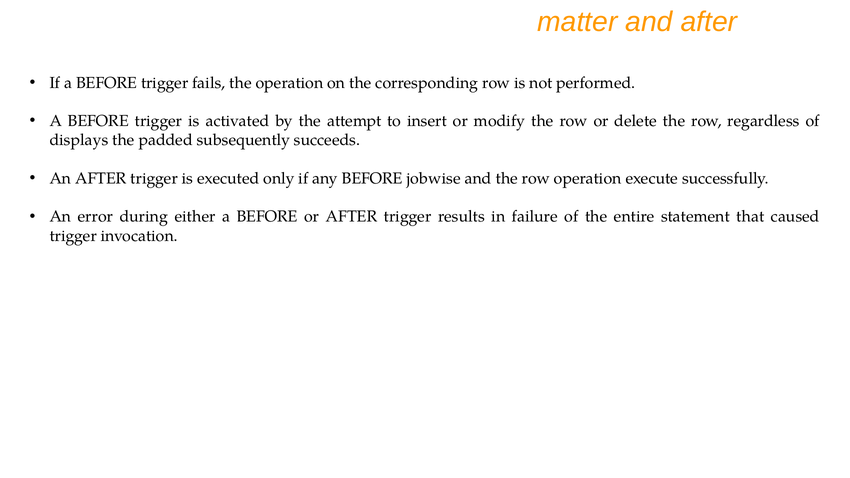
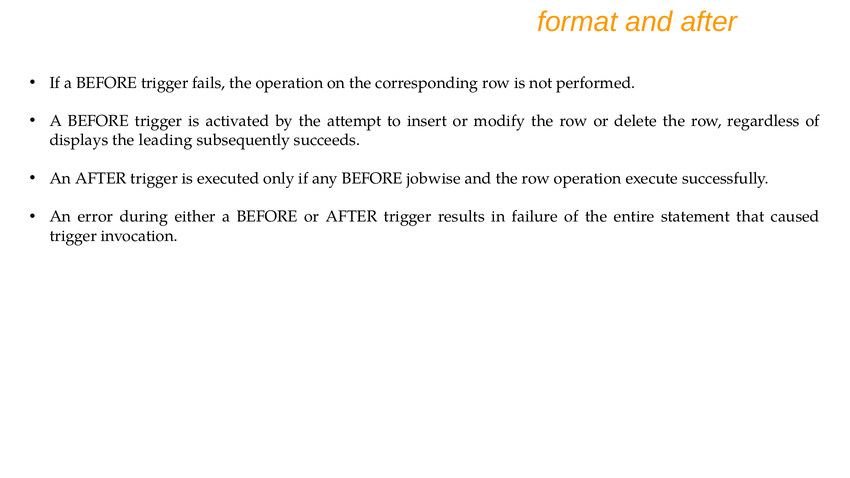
matter: matter -> format
padded: padded -> leading
